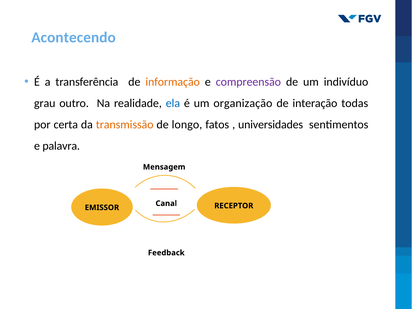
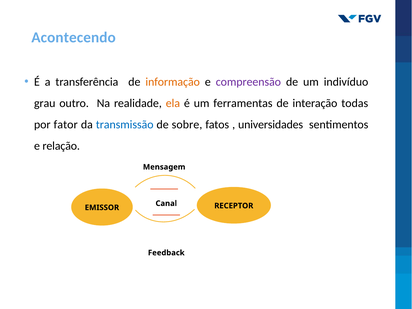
ela colour: blue -> orange
organização: organização -> ferramentas
certa: certa -> fator
transmissão colour: orange -> blue
longo: longo -> sobre
palavra: palavra -> relação
